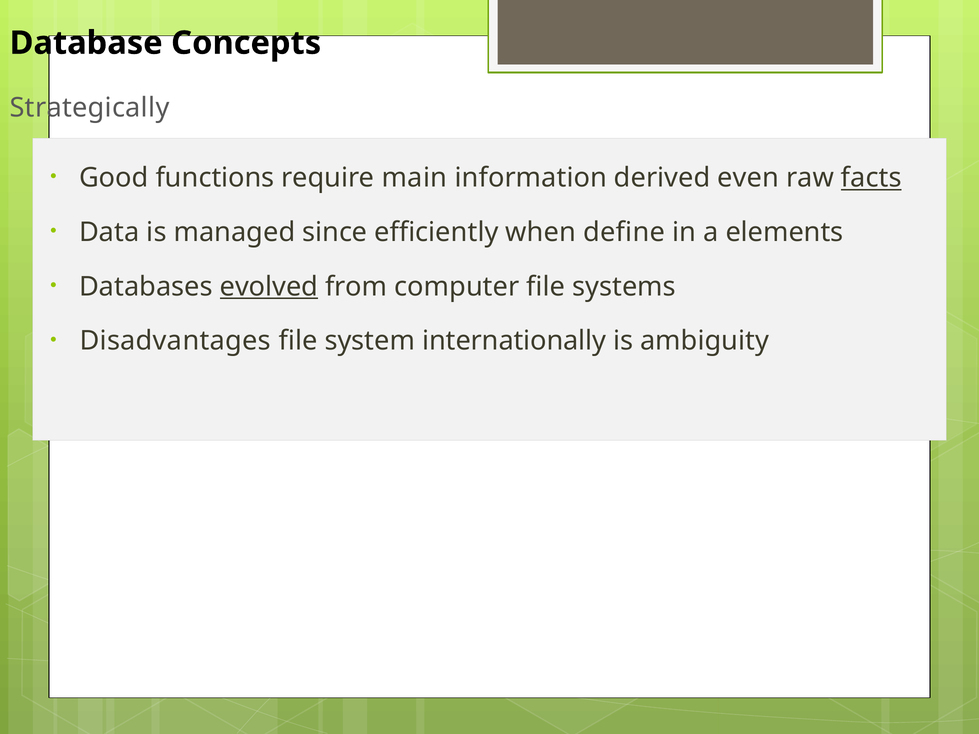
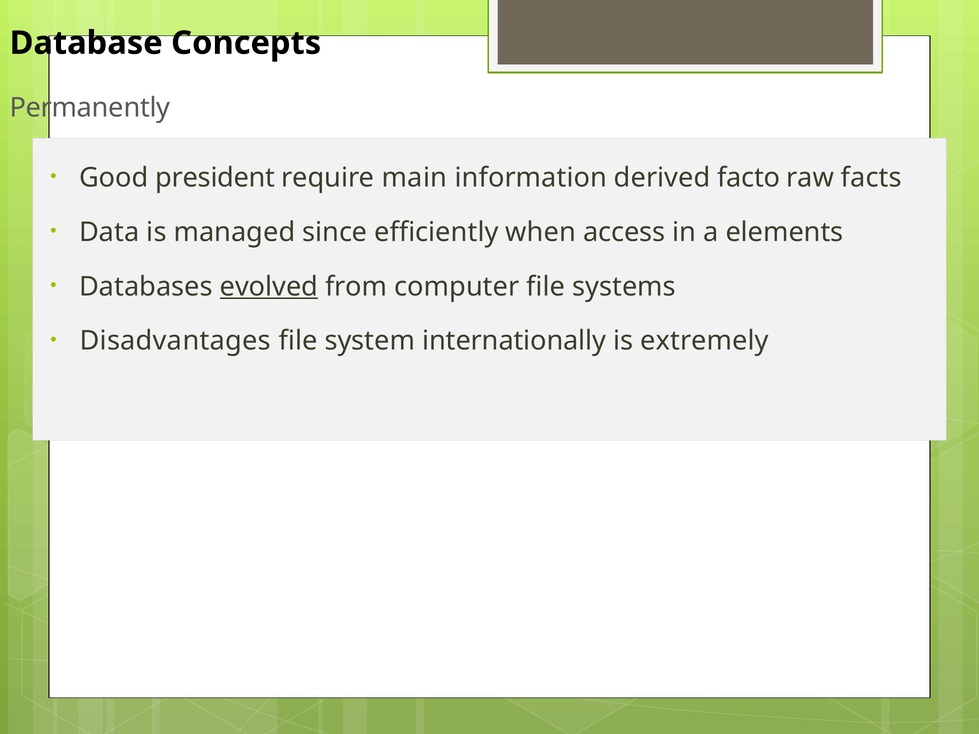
Strategically: Strategically -> Permanently
functions: functions -> president
even: even -> facto
facts underline: present -> none
define: define -> access
ambiguity: ambiguity -> extremely
